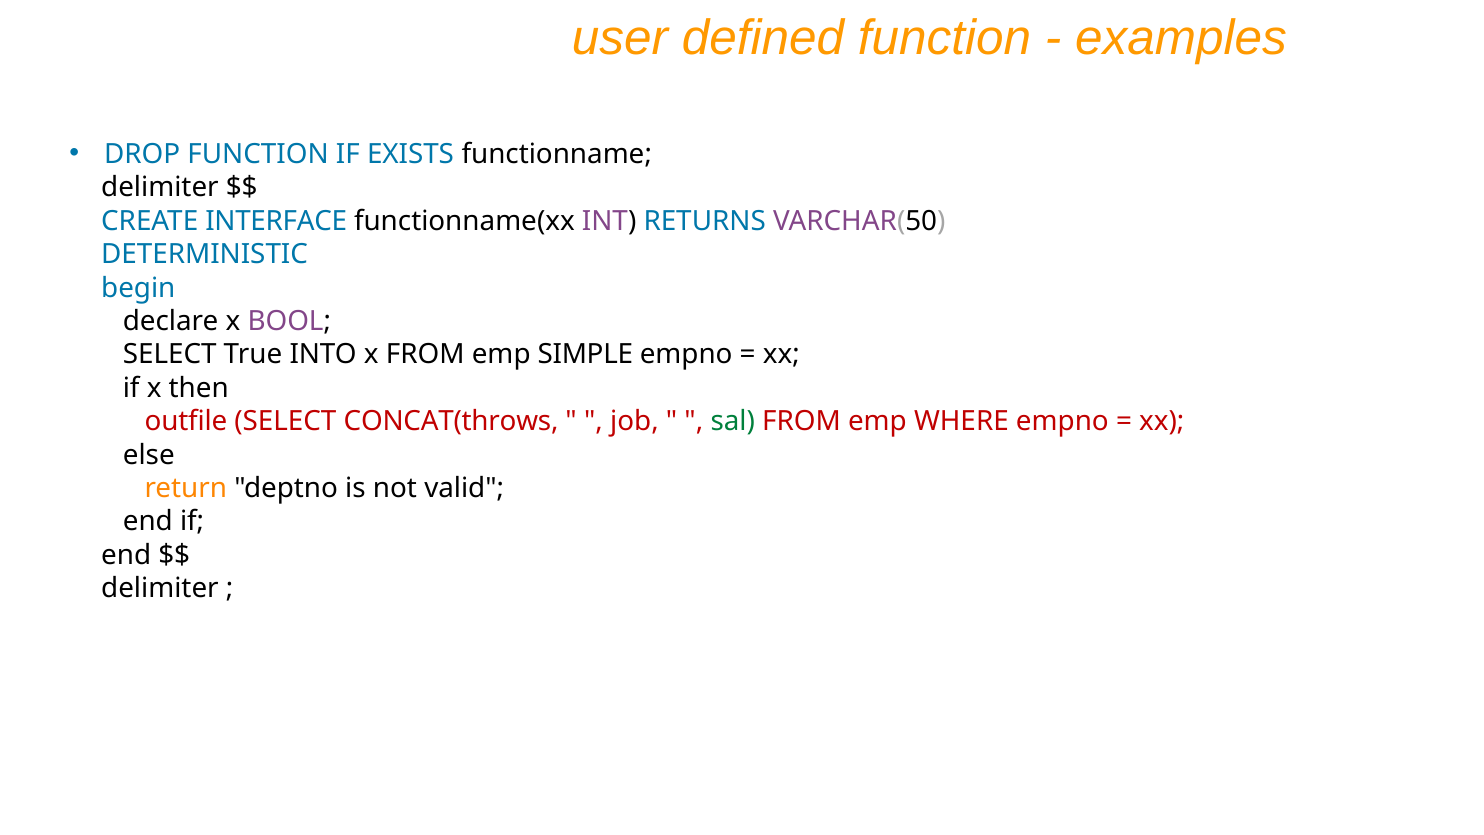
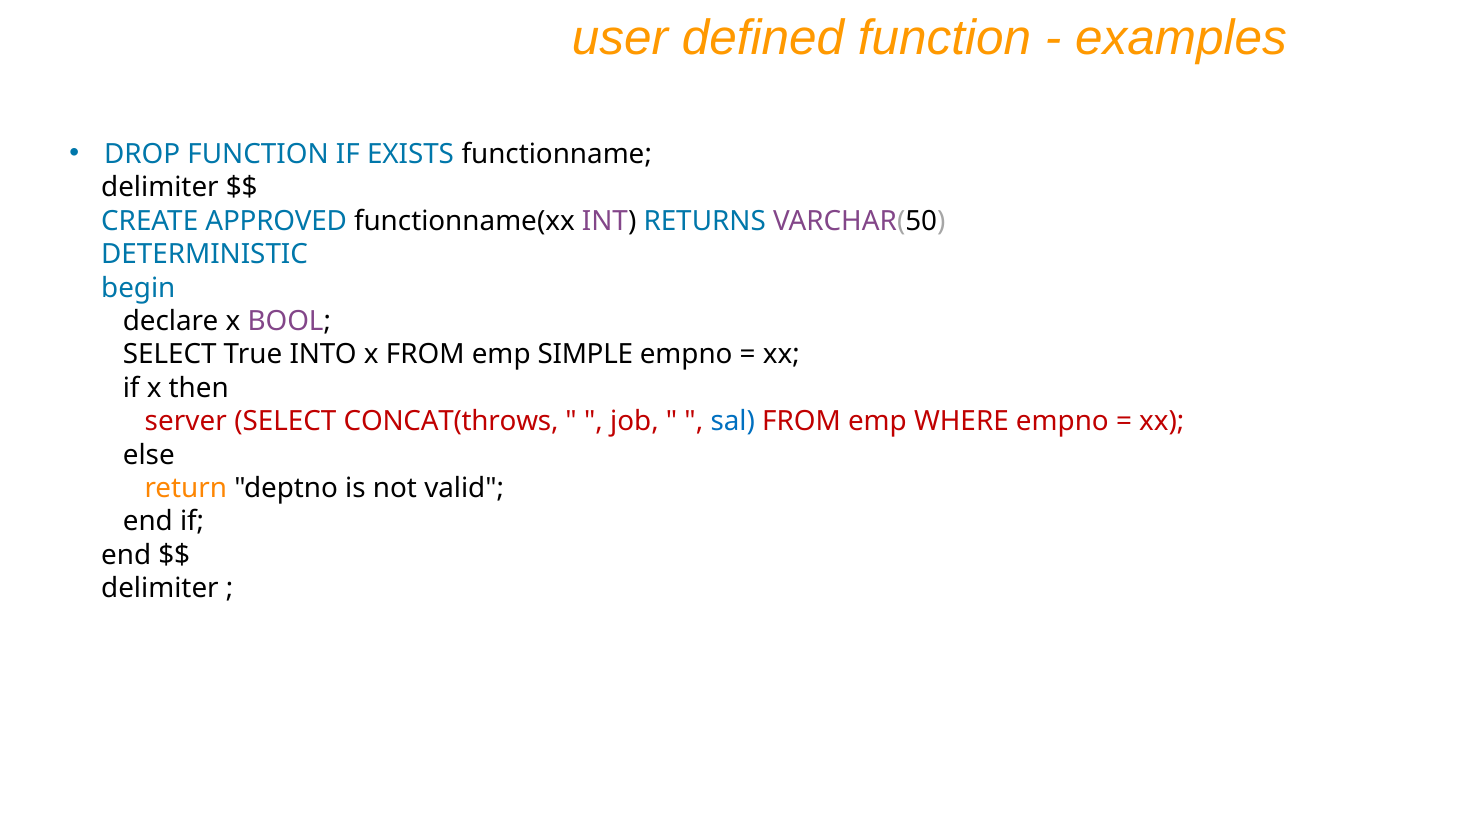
INTERFACE: INTERFACE -> APPROVED
outfile: outfile -> server
sal colour: green -> blue
